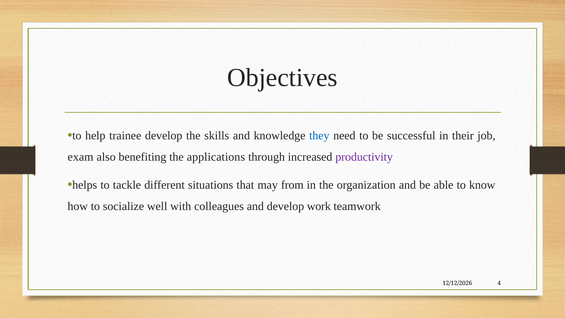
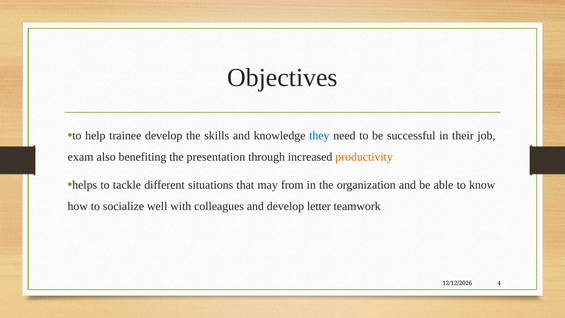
applications: applications -> presentation
productivity colour: purple -> orange
work: work -> letter
